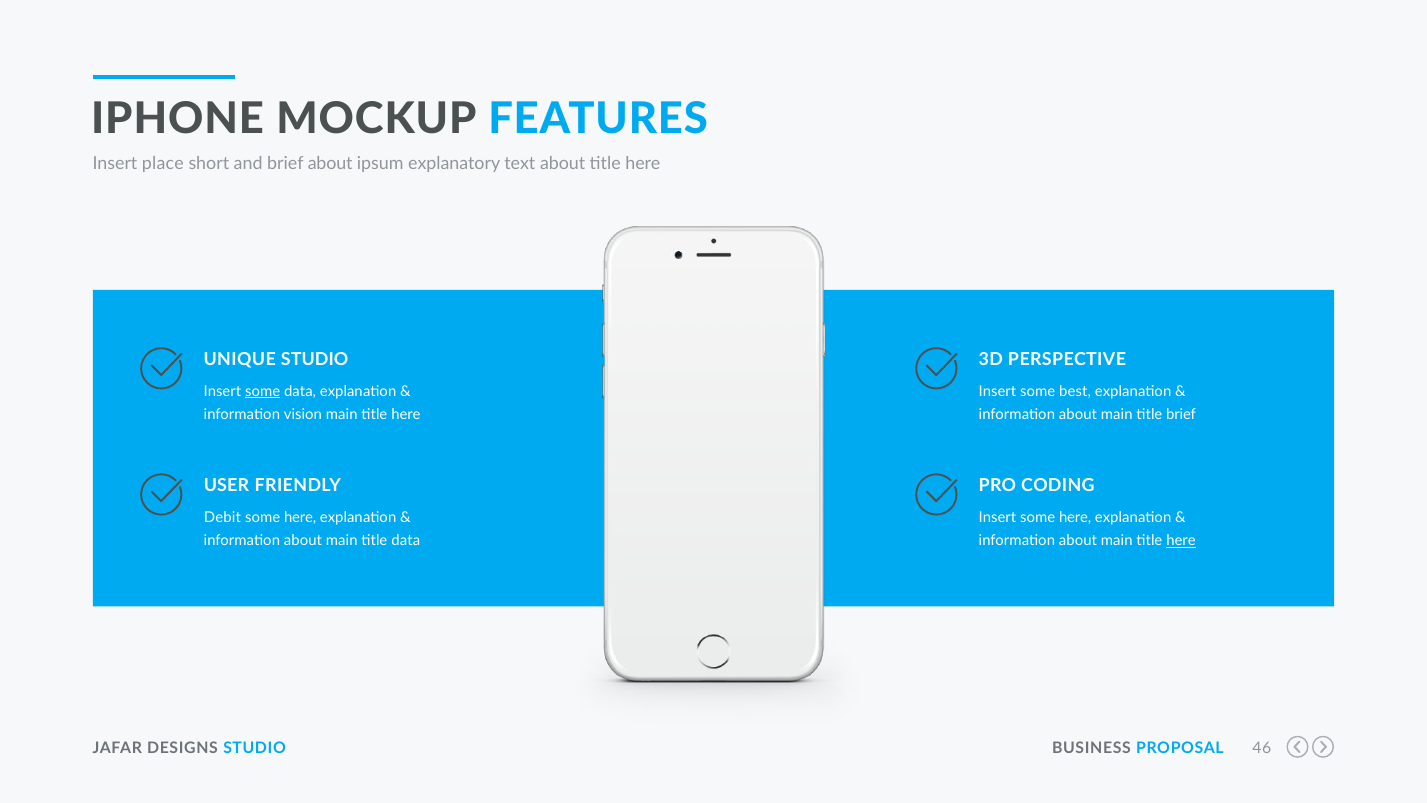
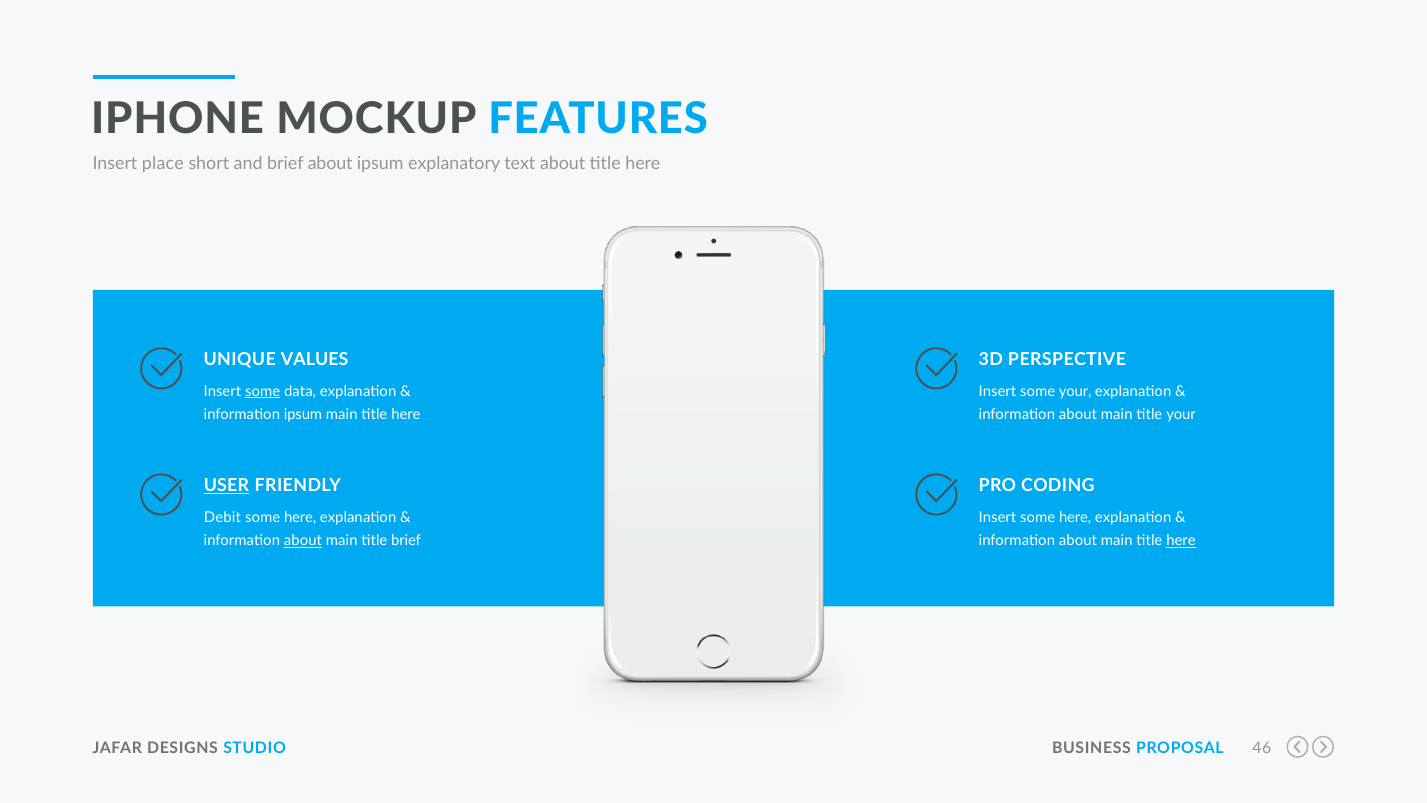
UNIQUE STUDIO: STUDIO -> VALUES
some best: best -> your
information vision: vision -> ipsum
title brief: brief -> your
USER underline: none -> present
about at (303, 540) underline: none -> present
title data: data -> brief
